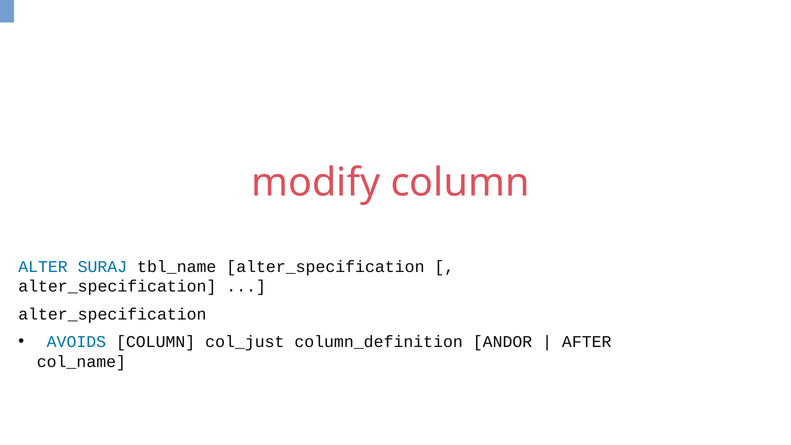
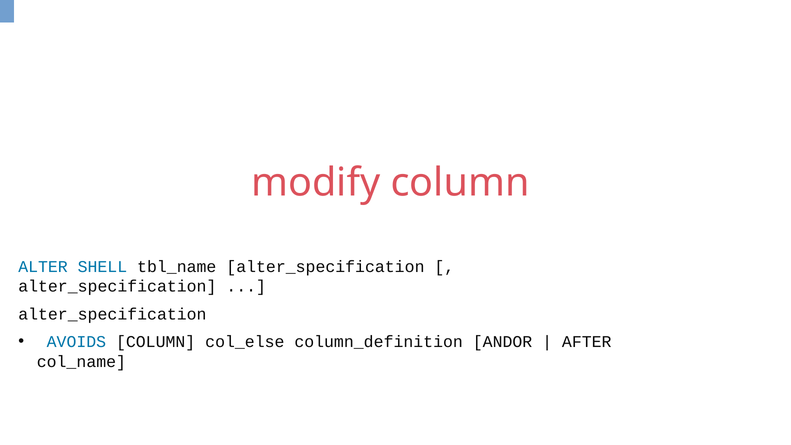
SURAJ: SURAJ -> SHELL
col_just: col_just -> col_else
